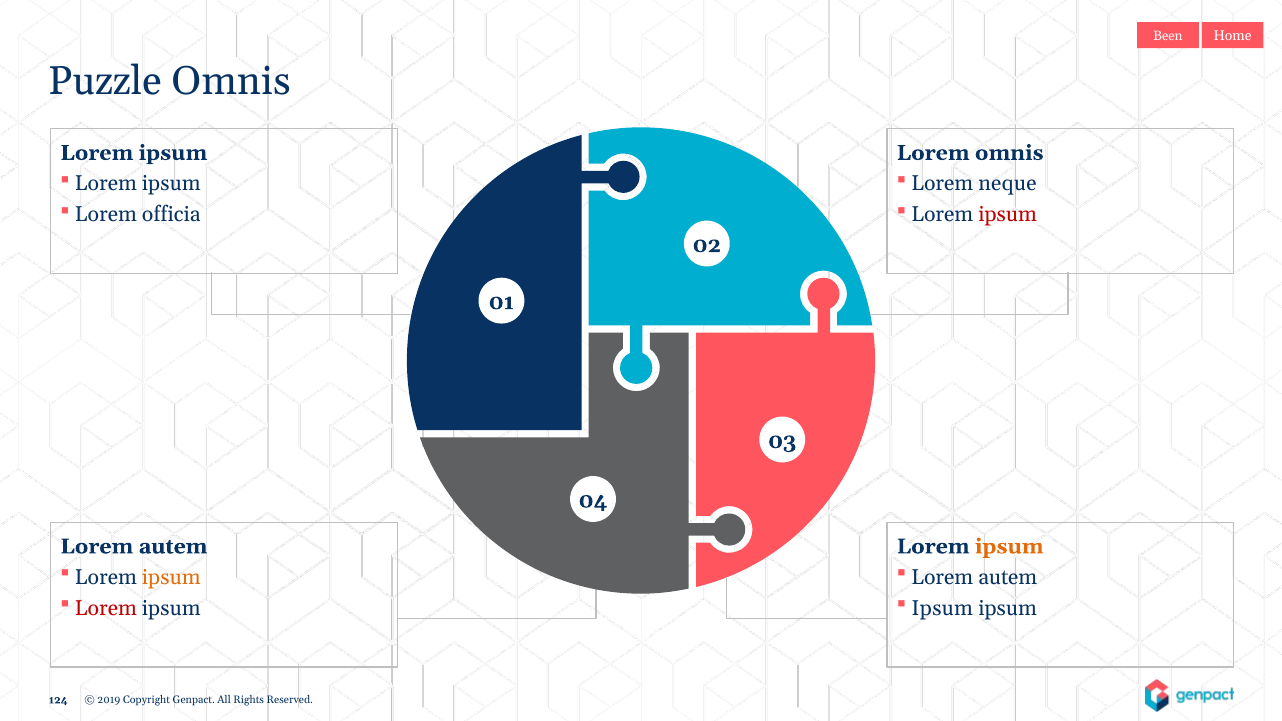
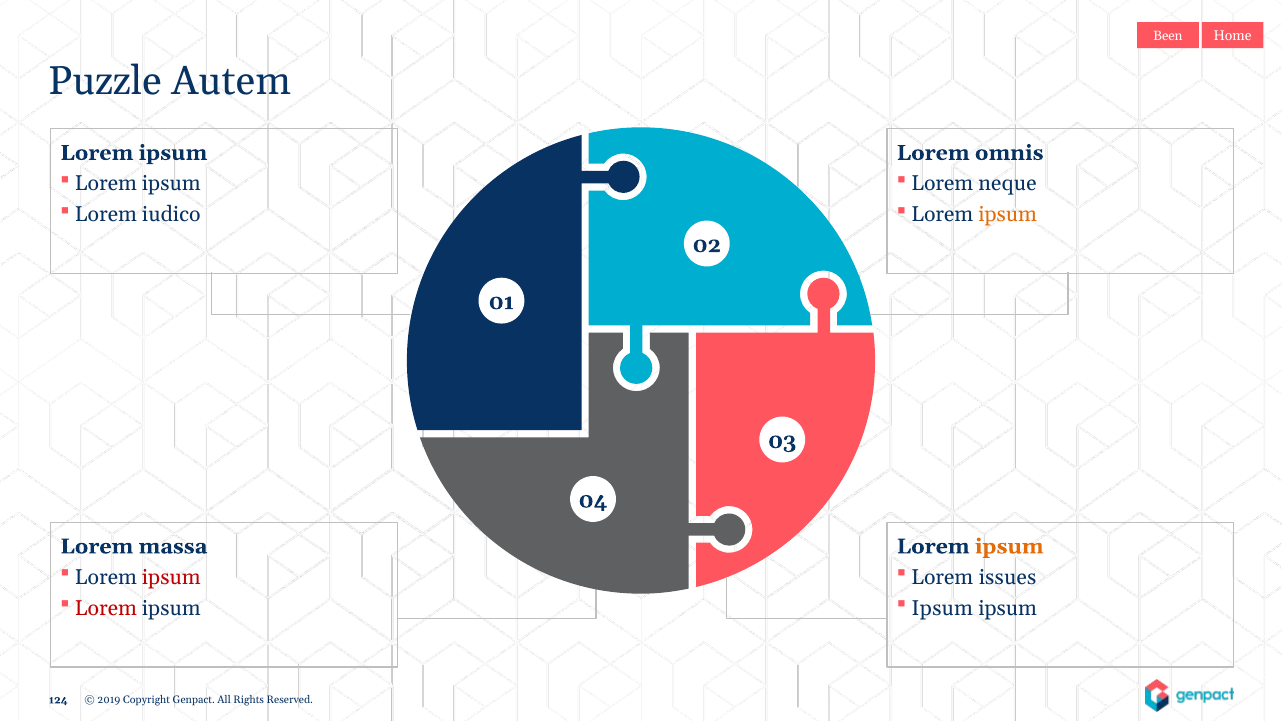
Puzzle Omnis: Omnis -> Autem
officia: officia -> iudico
ipsum at (1008, 215) colour: red -> orange
autem at (173, 546): autem -> massa
ipsum at (171, 577) colour: orange -> red
autem at (1008, 577): autem -> issues
